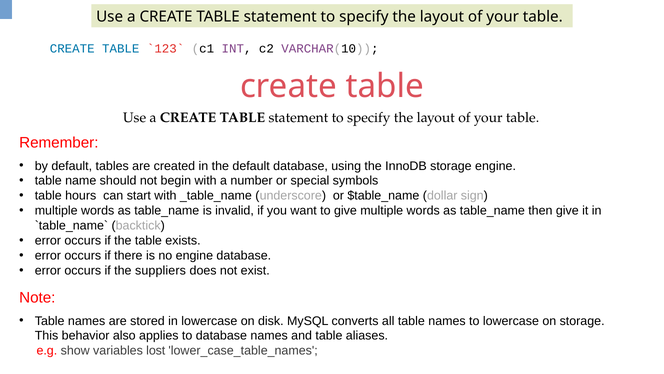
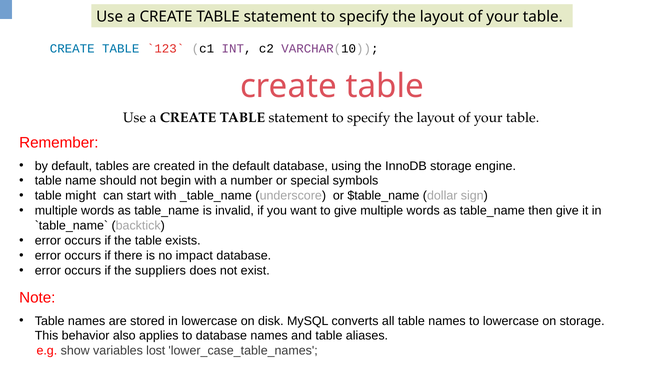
hours: hours -> might
no engine: engine -> impact
